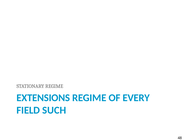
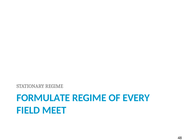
EXTENSIONS: EXTENSIONS -> FORMULATE
SUCH: SUCH -> MEET
